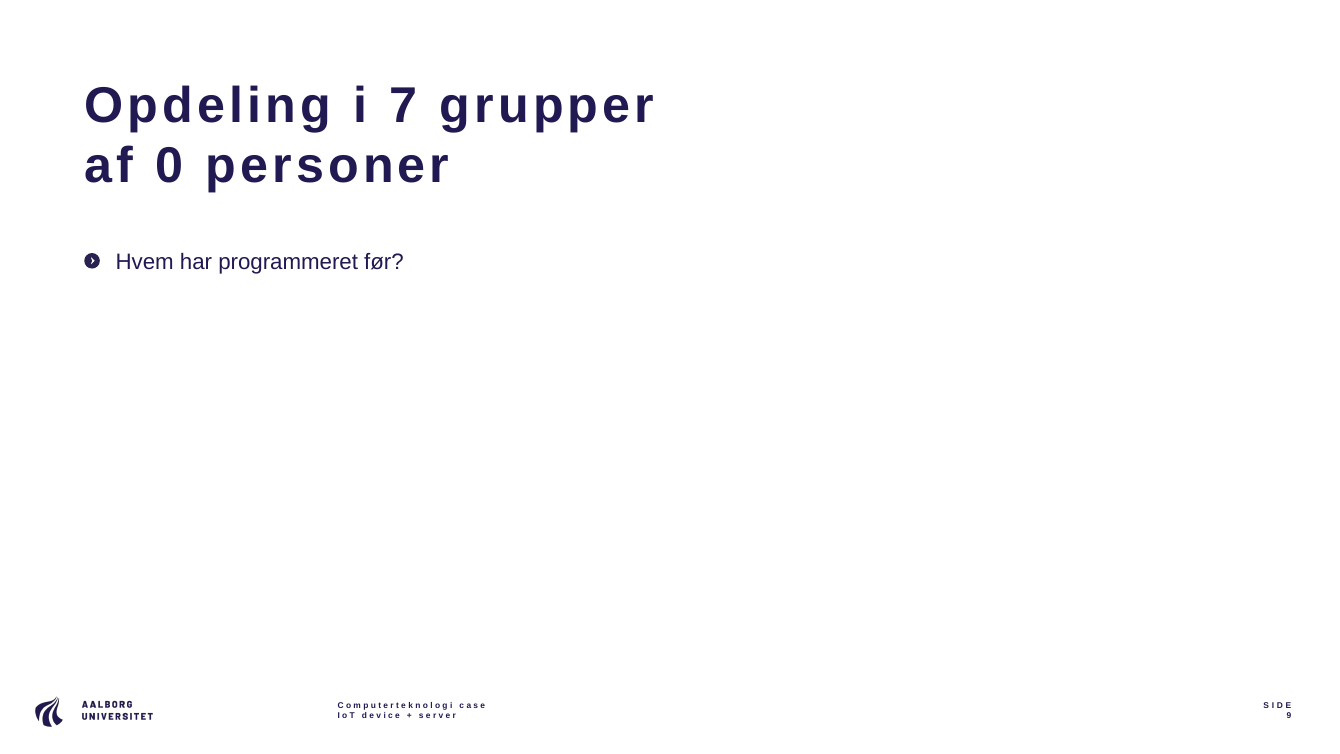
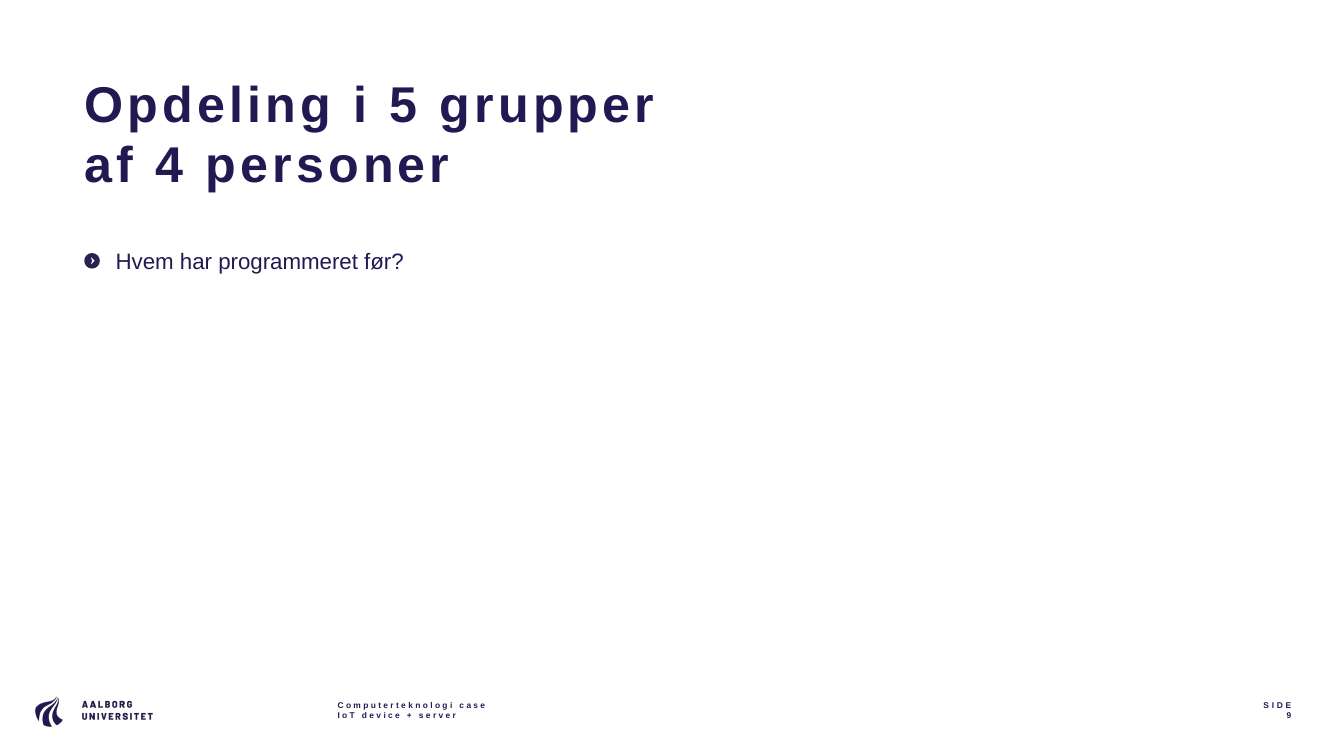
7: 7 -> 5
0: 0 -> 4
